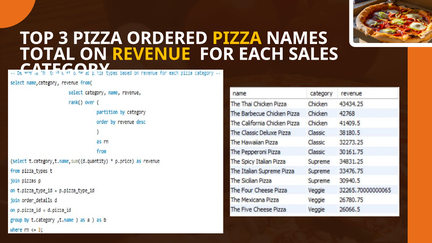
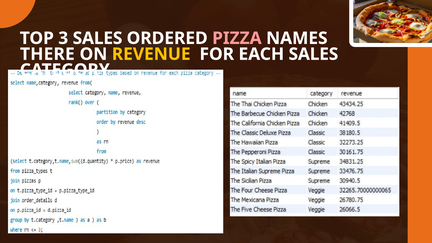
3 PIZZA: PIZZA -> SALES
PIZZA at (237, 38) colour: yellow -> pink
TOTAL: TOTAL -> THERE
